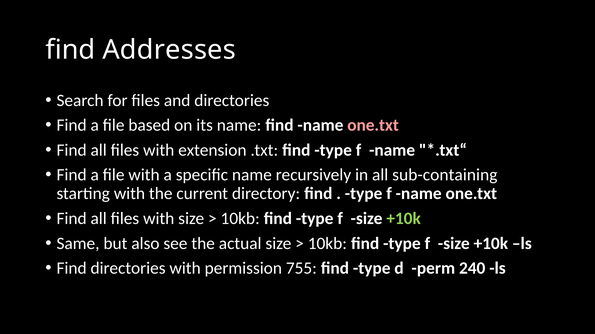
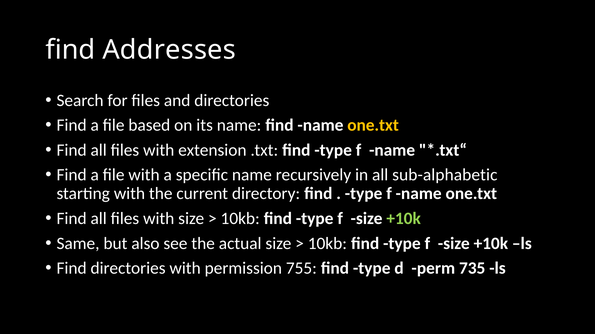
one.txt at (373, 125) colour: pink -> yellow
sub-containing: sub-containing -> sub-alphabetic
240: 240 -> 735
